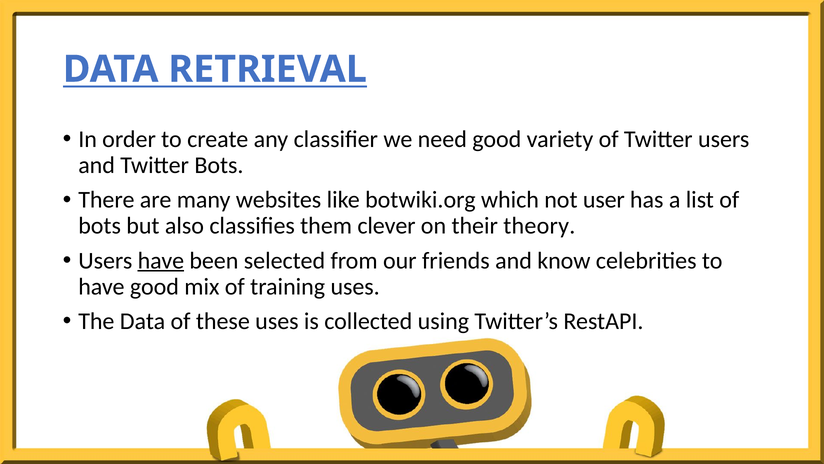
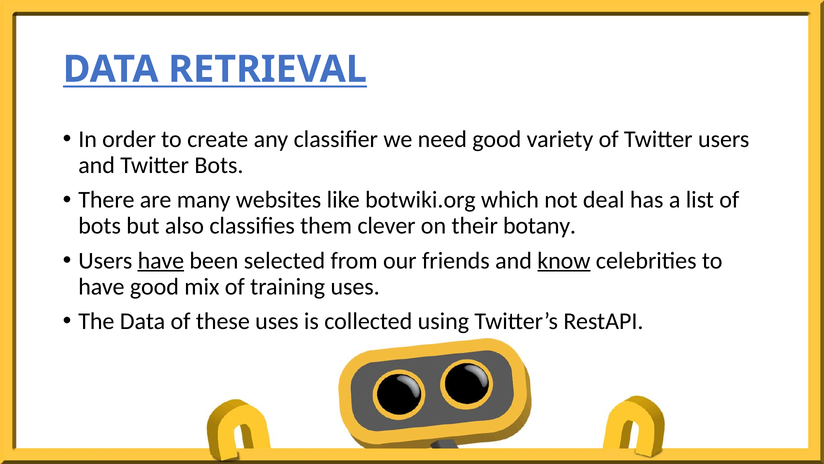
user: user -> deal
theory: theory -> botany
know underline: none -> present
